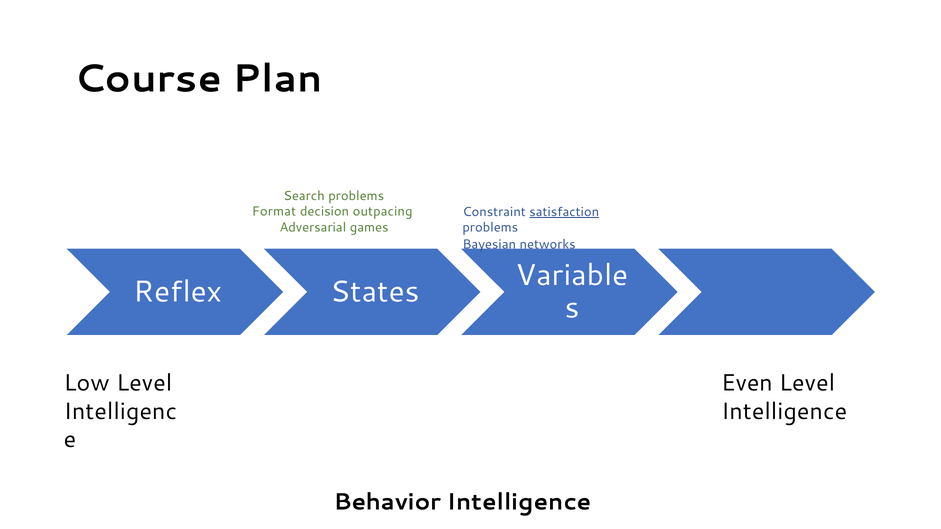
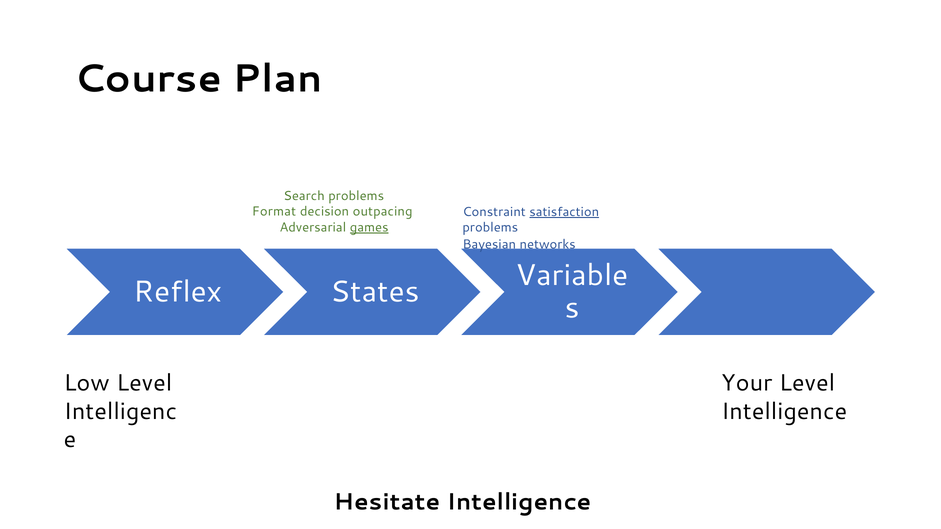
games underline: none -> present
Even: Even -> Your
Behavior: Behavior -> Hesitate
